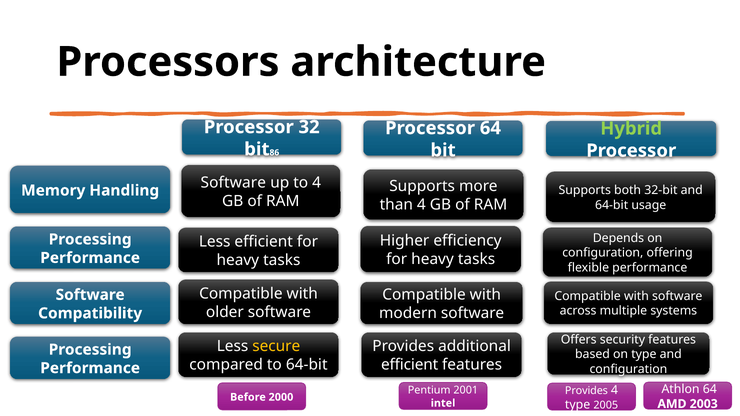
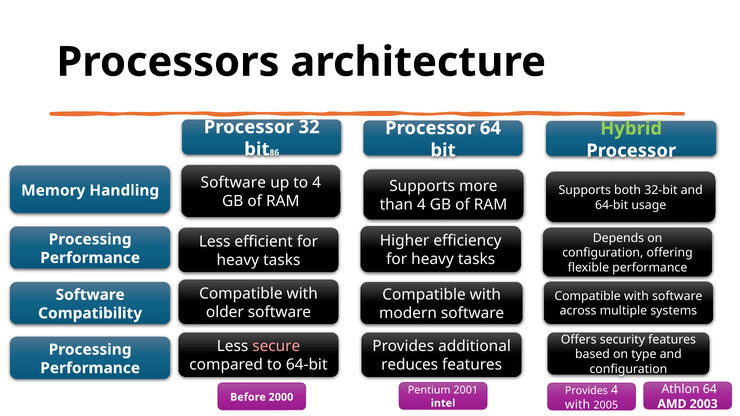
secure colour: yellow -> pink
efficient at (410, 365): efficient -> reduces
type at (578, 405): type -> with
